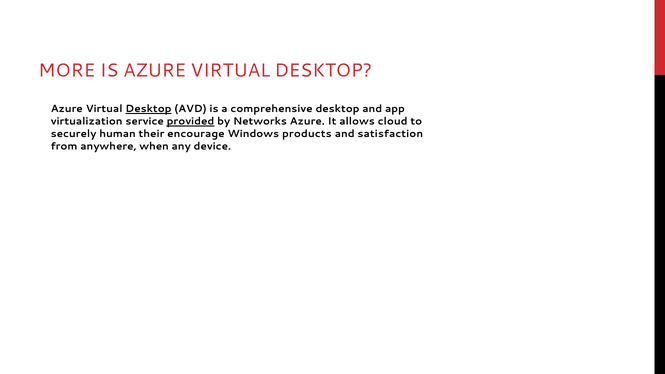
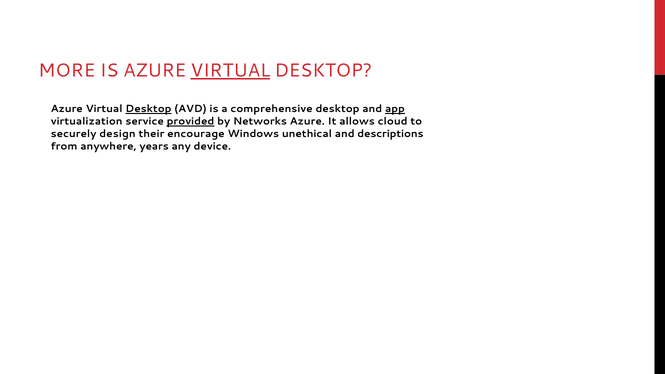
VIRTUAL at (230, 71) underline: none -> present
app underline: none -> present
human: human -> design
products: products -> unethical
satisfaction: satisfaction -> descriptions
when: when -> years
